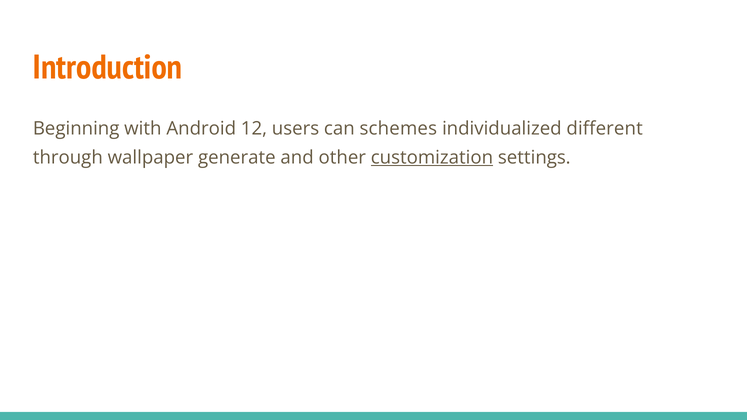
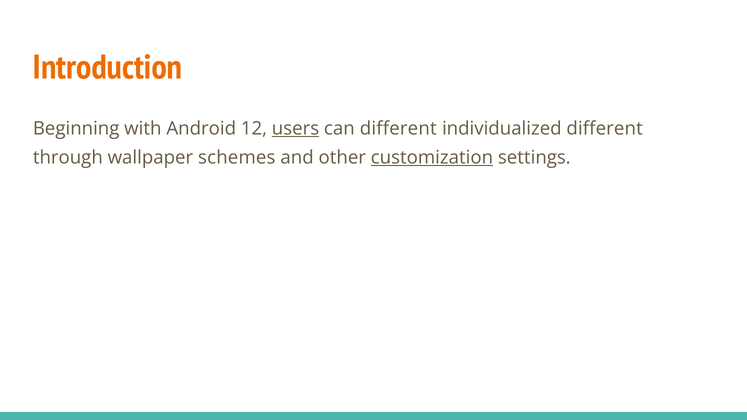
users underline: none -> present
can schemes: schemes -> different
generate: generate -> schemes
